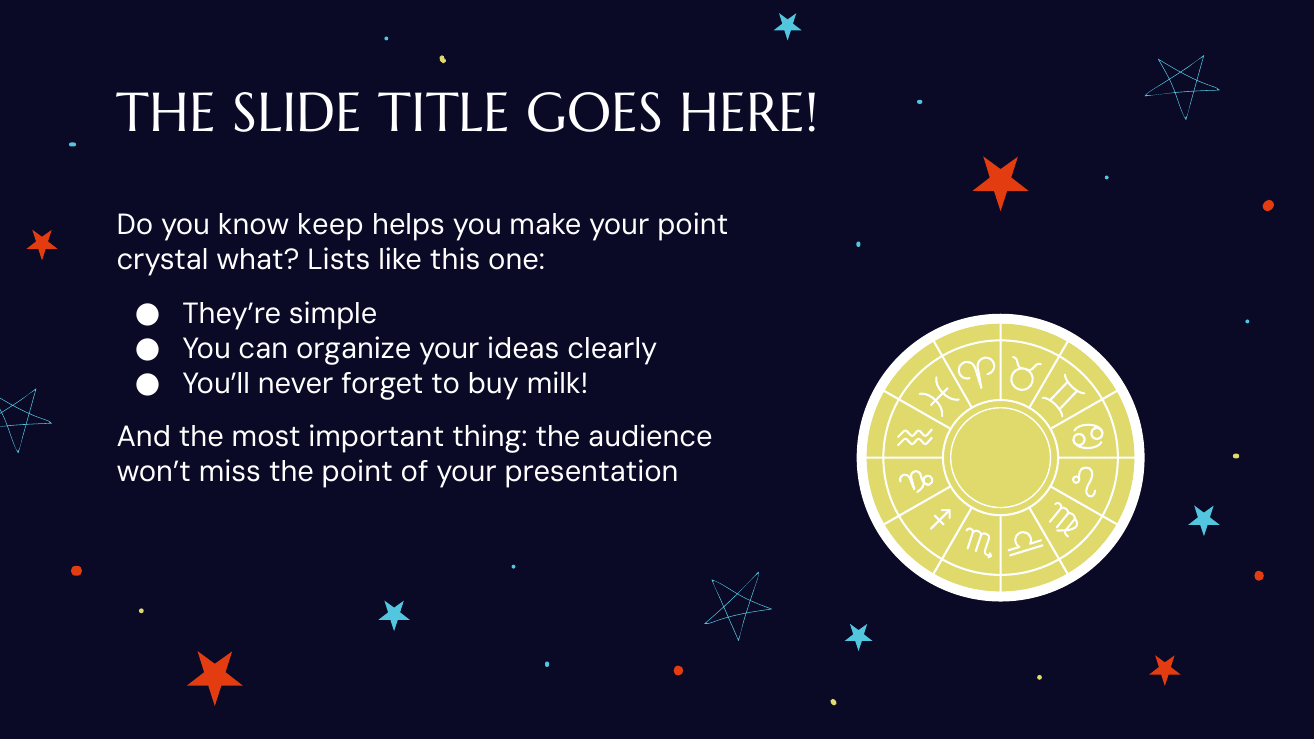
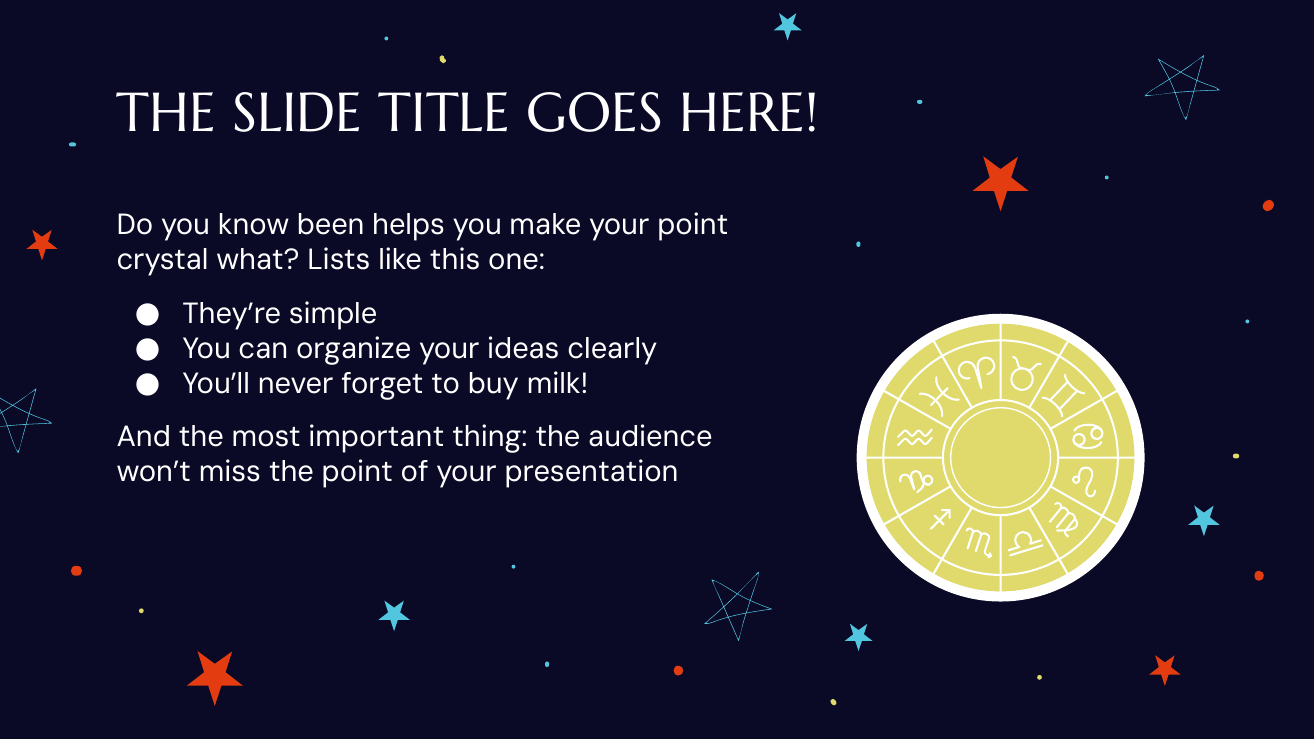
keep: keep -> been
